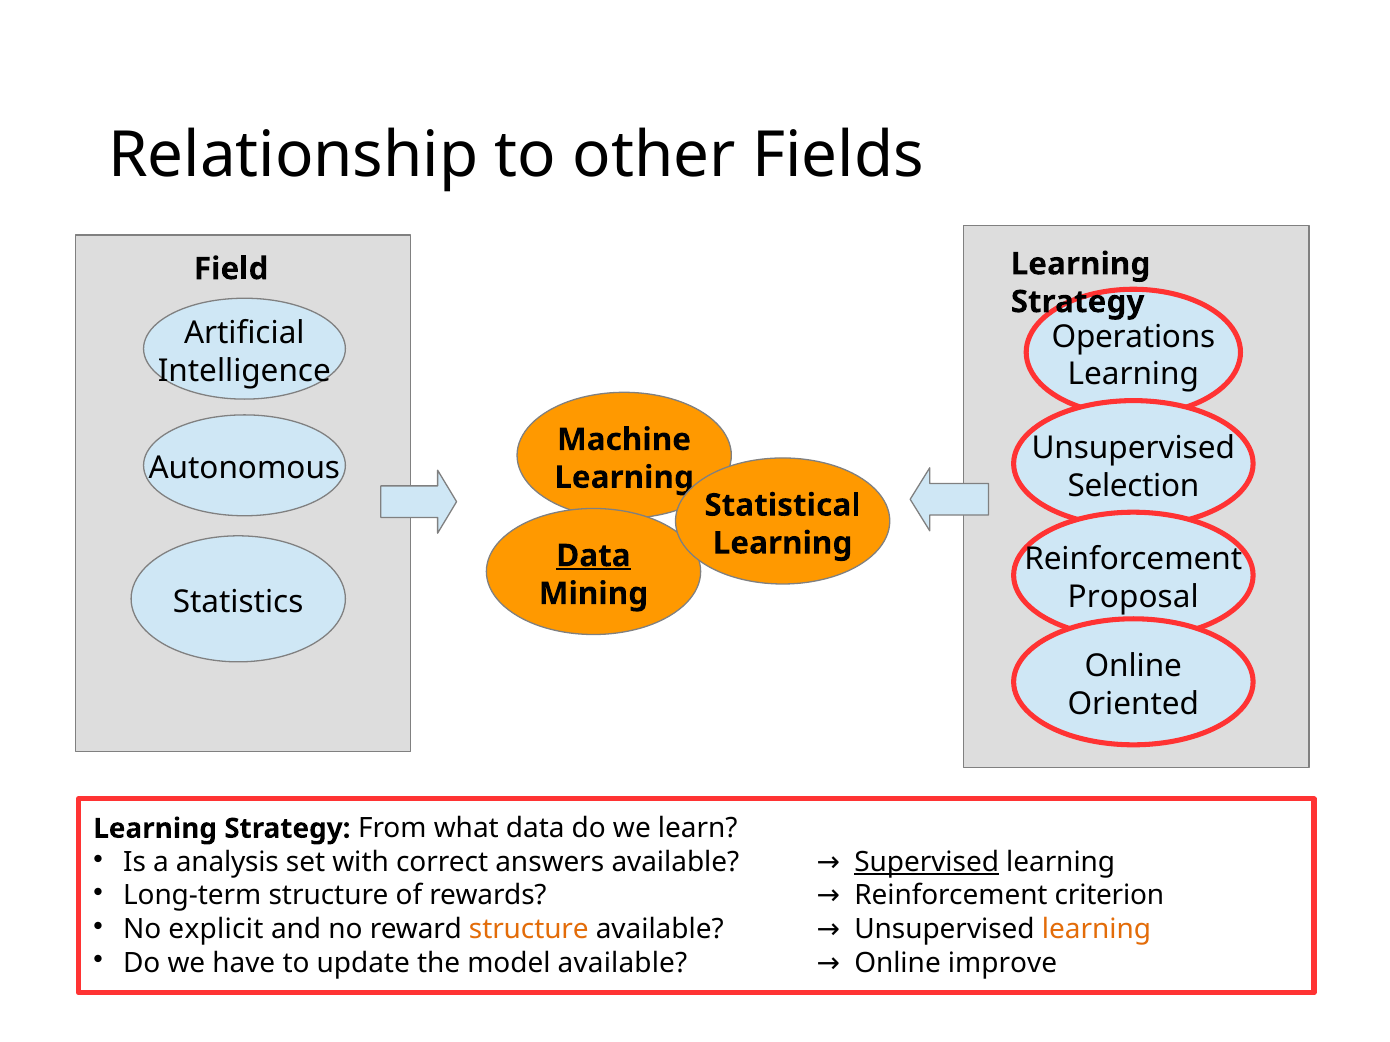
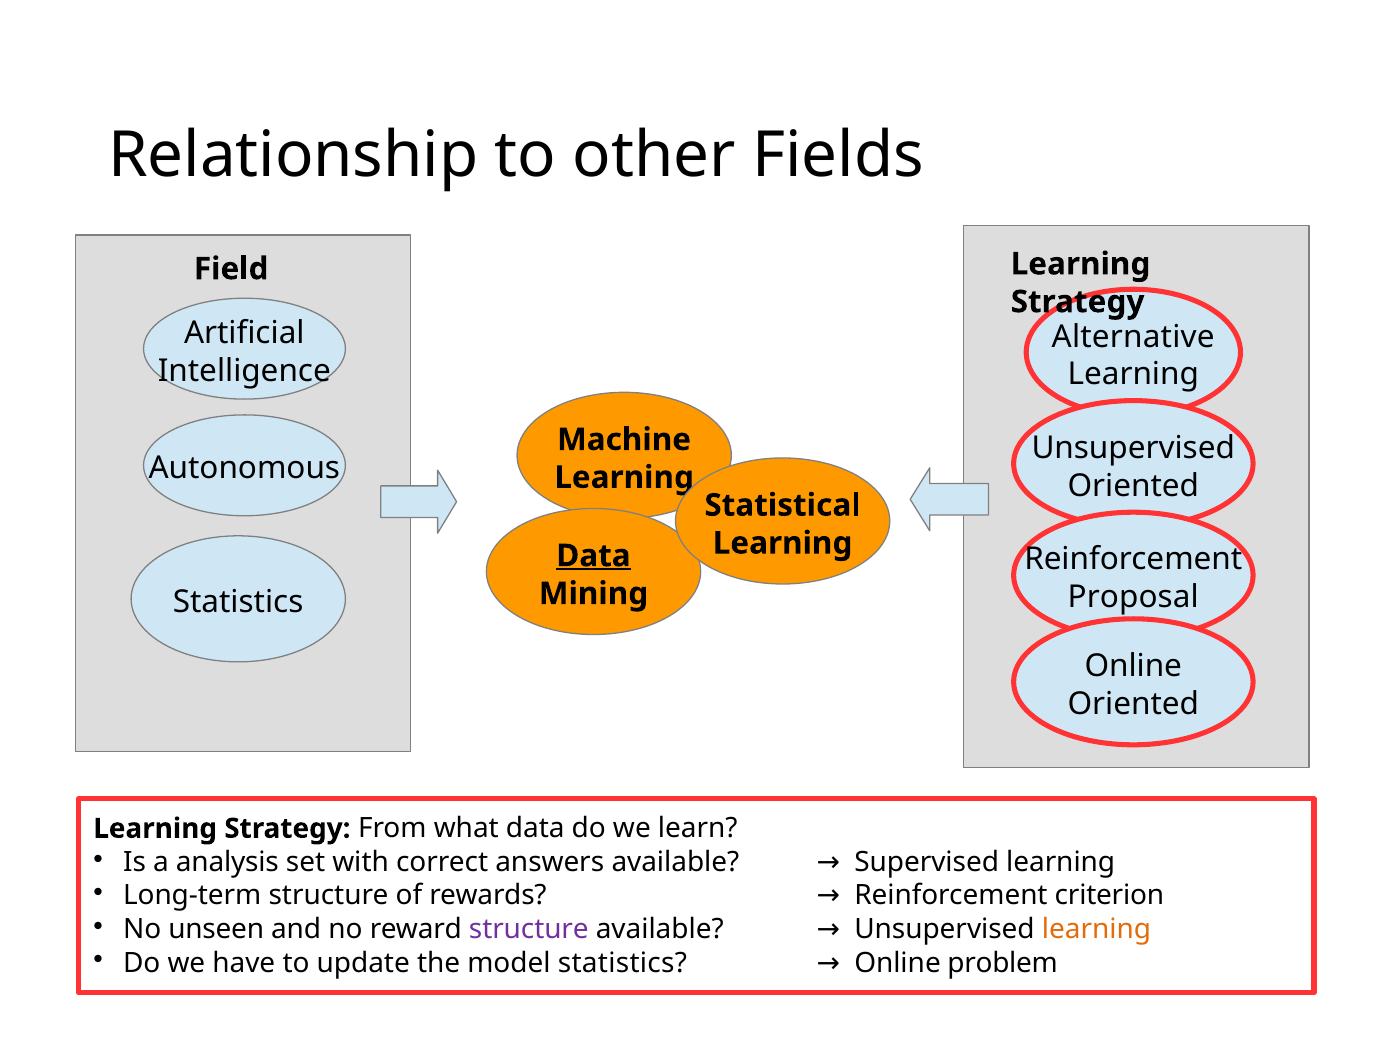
Operations: Operations -> Alternative
Selection at (1133, 486): Selection -> Oriented
Supervised underline: present -> none
explicit: explicit -> unseen
structure at (529, 930) colour: orange -> purple
model available: available -> statistics
improve: improve -> problem
